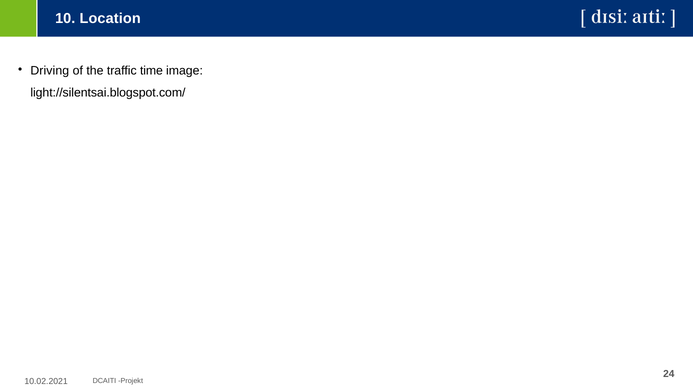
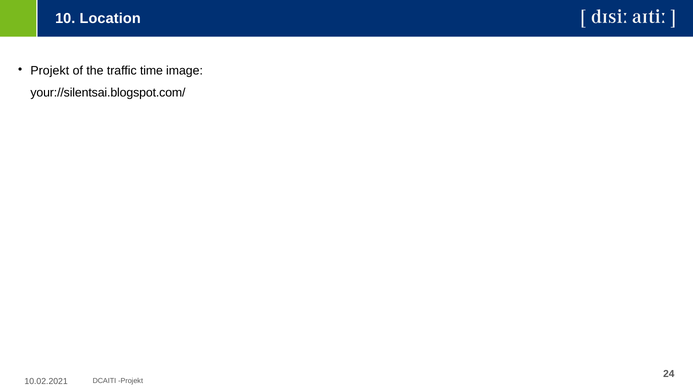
Driving at (50, 71): Driving -> Projekt
light://silentsai.blogspot.com/: light://silentsai.blogspot.com/ -> your://silentsai.blogspot.com/
